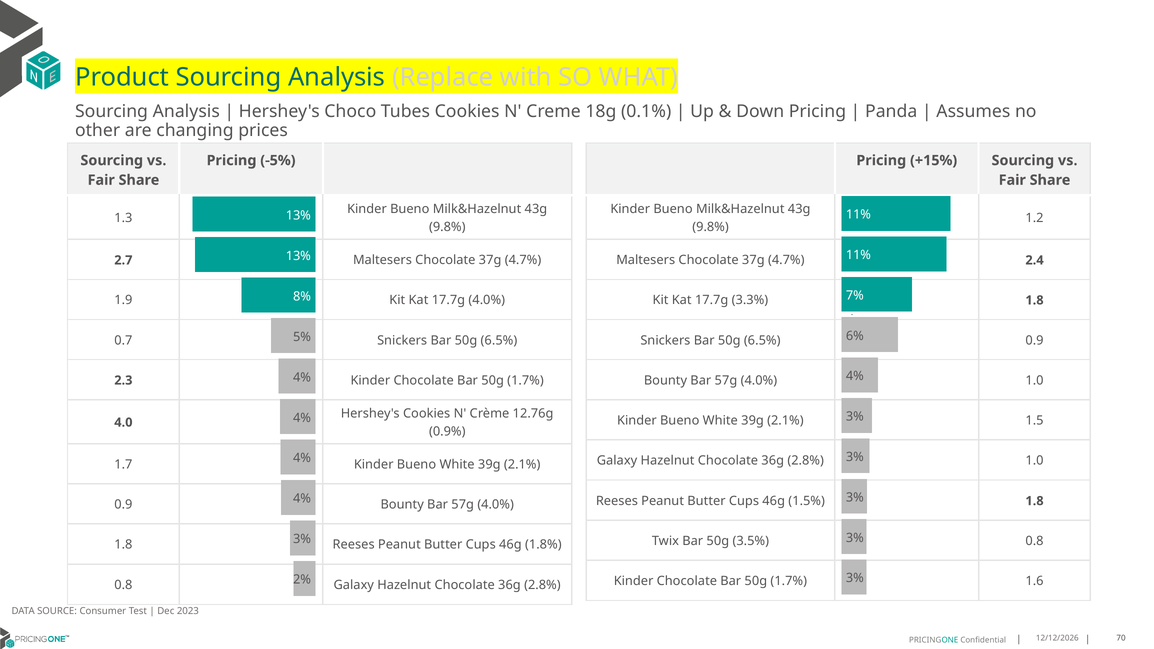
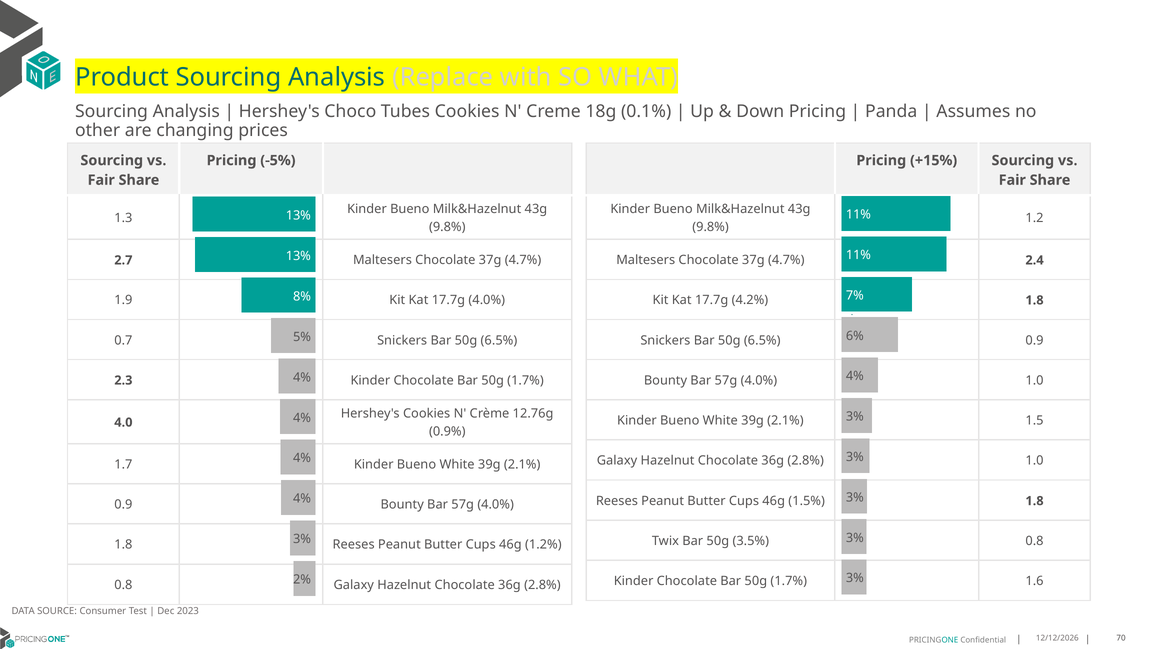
3.3%: 3.3% -> 4.2%
1.8%: 1.8% -> 1.2%
